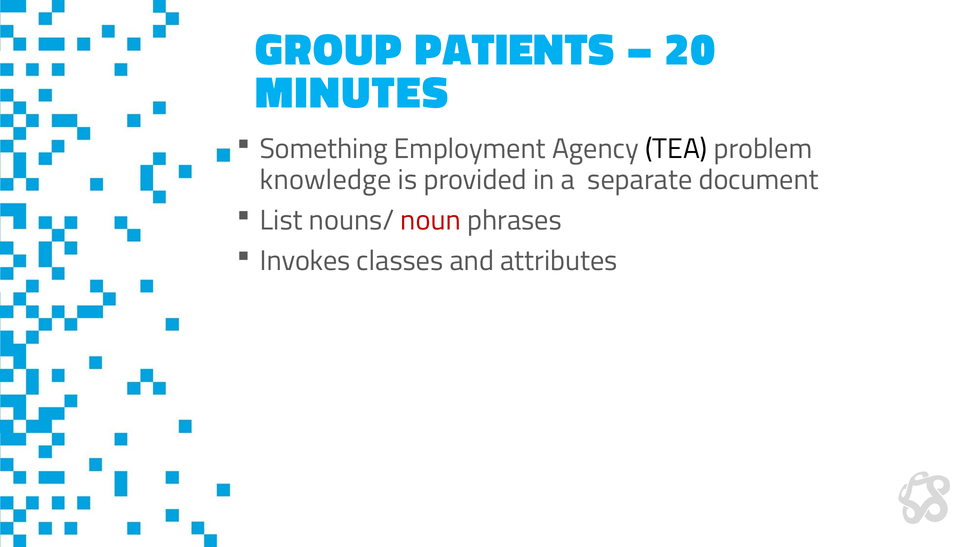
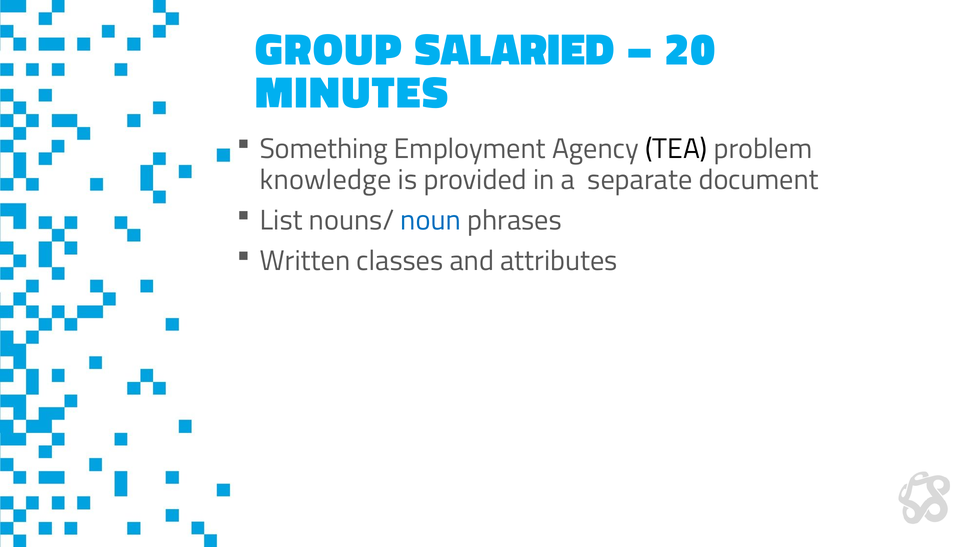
PATIENTS: PATIENTS -> SALARIED
noun colour: red -> blue
Invokes: Invokes -> Written
